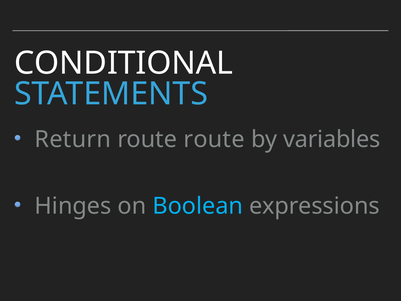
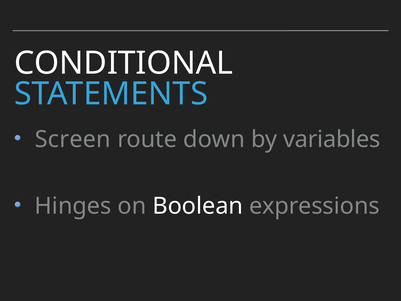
Return: Return -> Screen
route route: route -> down
Boolean colour: light blue -> white
